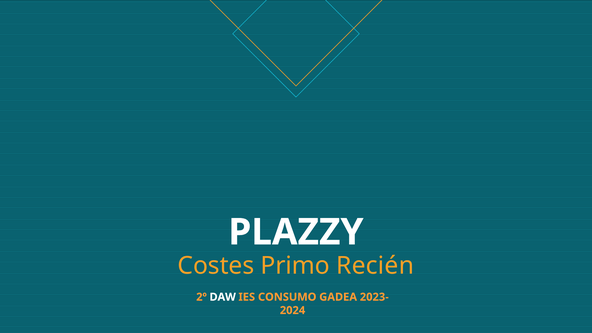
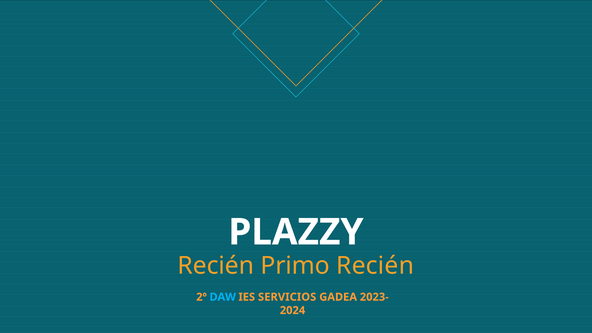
Costes at (216, 266): Costes -> Recién
DAW colour: white -> light blue
CONSUMO: CONSUMO -> SERVICIOS
